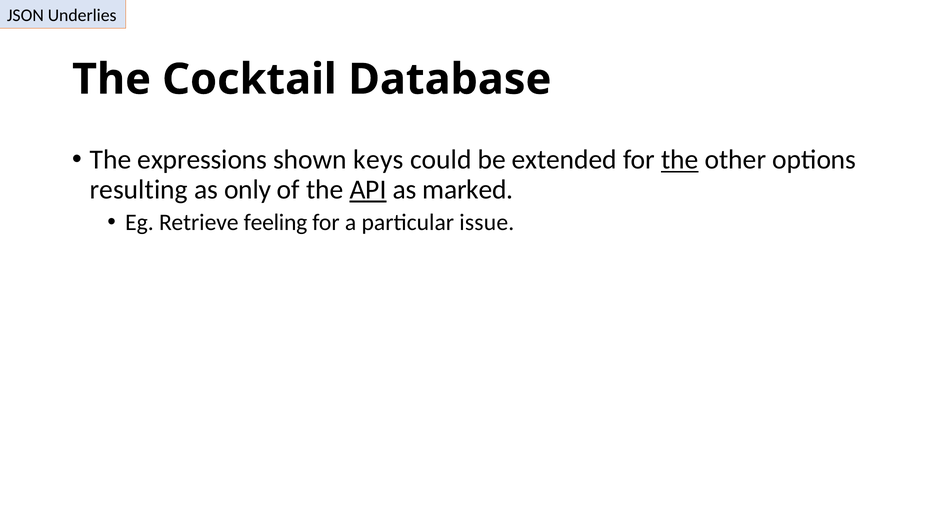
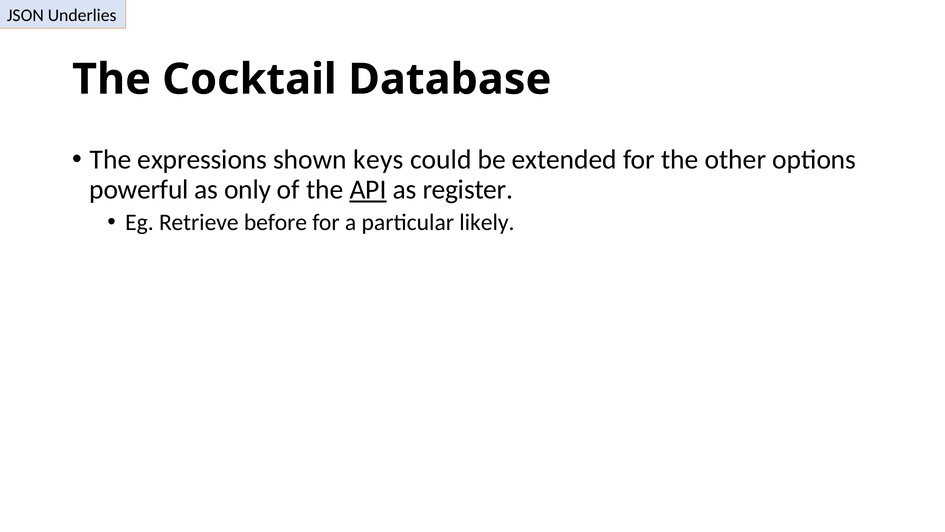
the at (680, 160) underline: present -> none
resulting: resulting -> powerful
marked: marked -> register
feeling: feeling -> before
issue: issue -> likely
